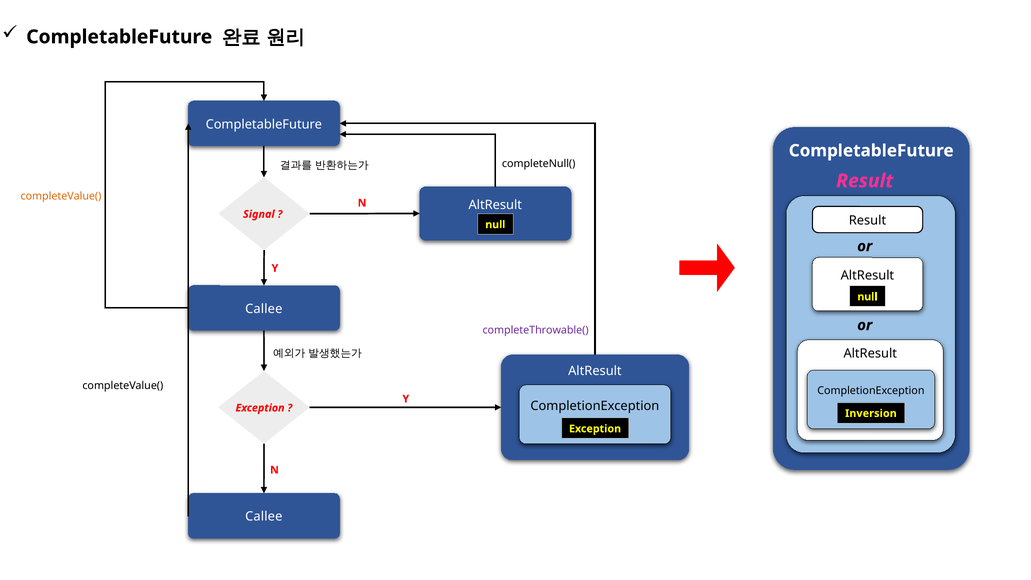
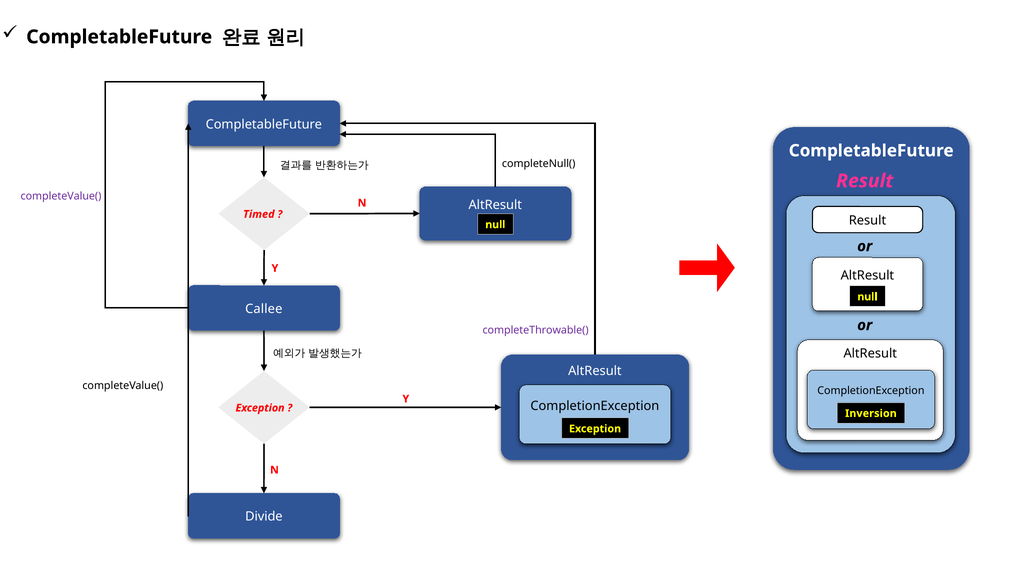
completeValue( at (61, 196) colour: orange -> purple
Signal: Signal -> Timed
Callee at (264, 517): Callee -> Divide
